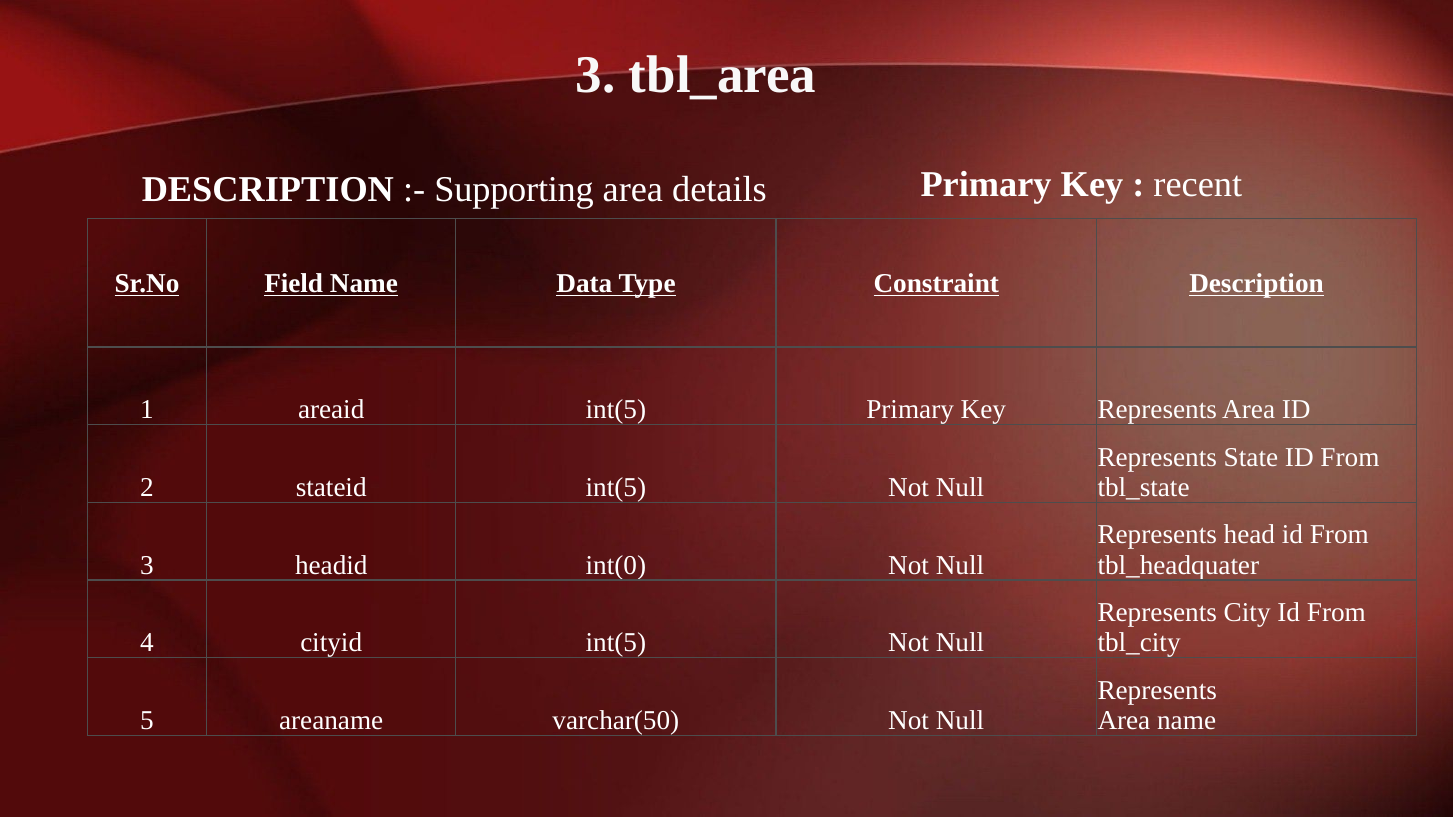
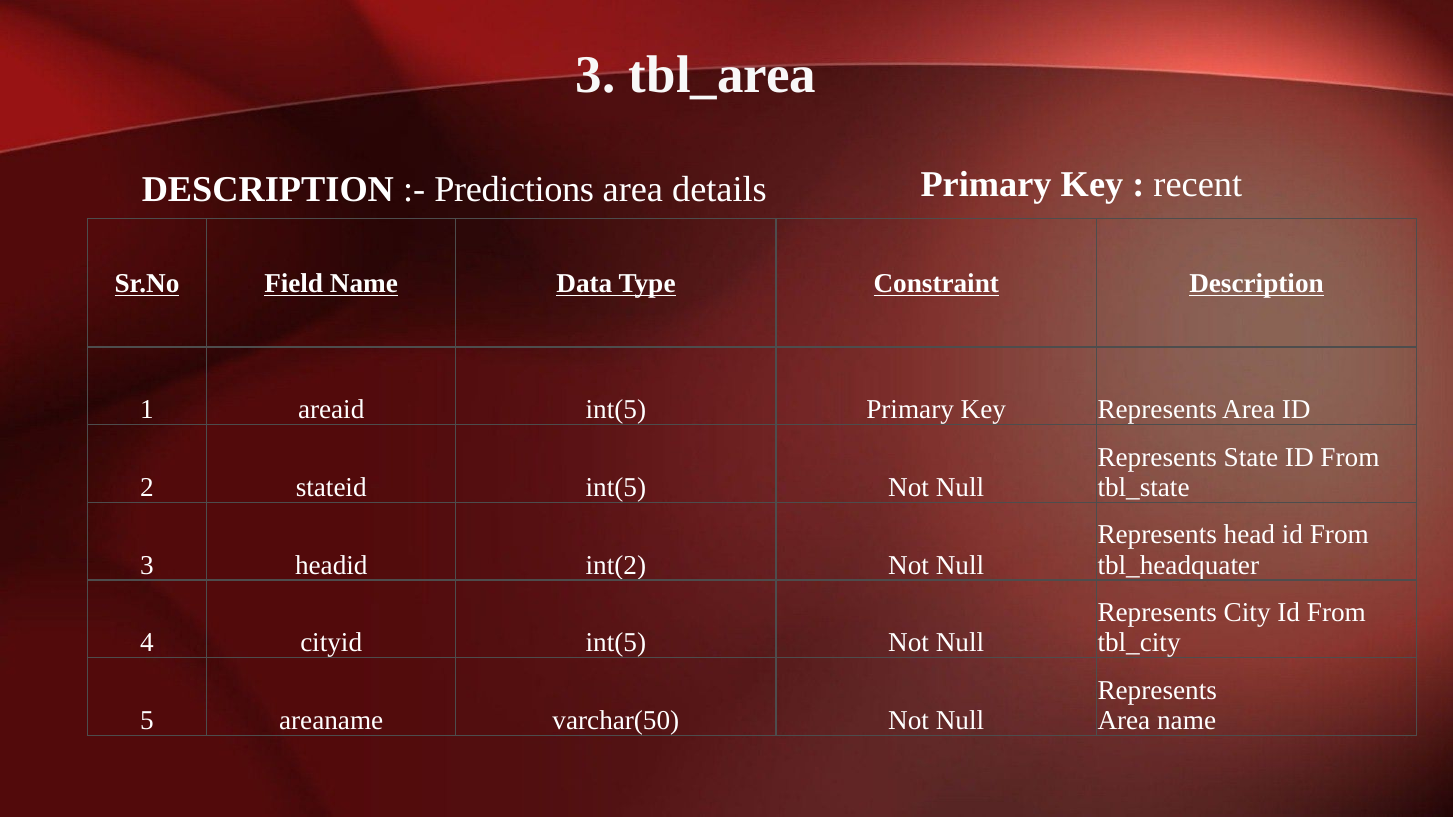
Supporting: Supporting -> Predictions
int(0: int(0 -> int(2
